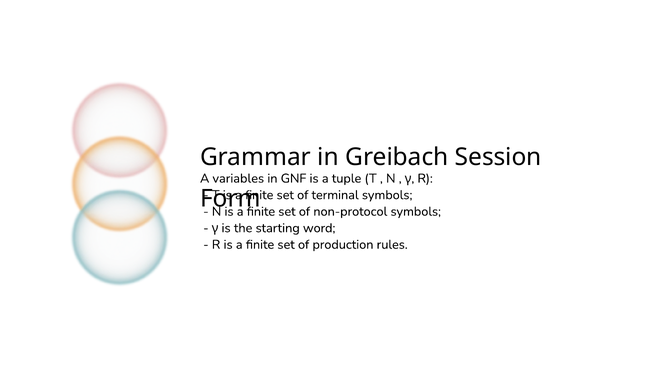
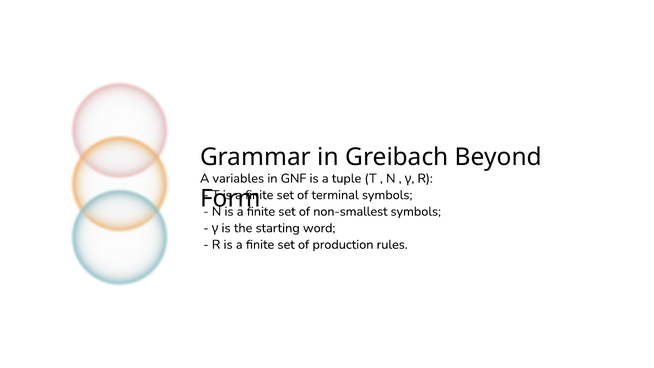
Session: Session -> Beyond
non-protocol: non-protocol -> non-smallest
